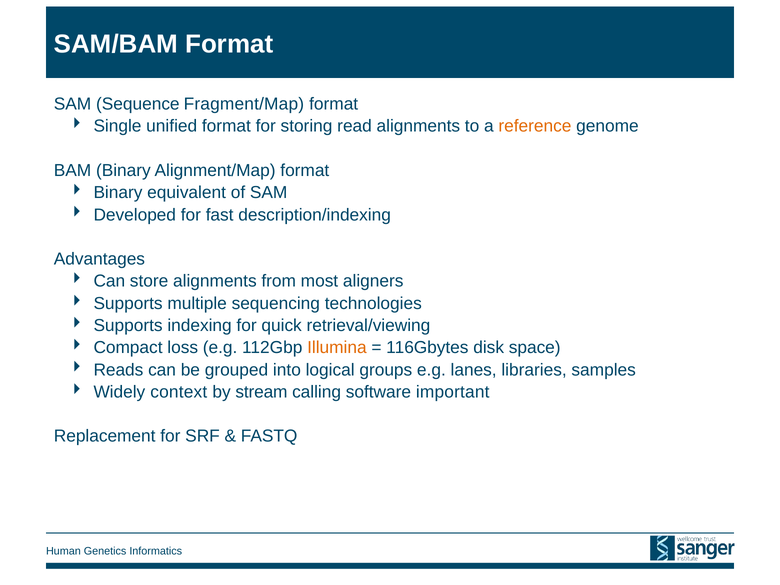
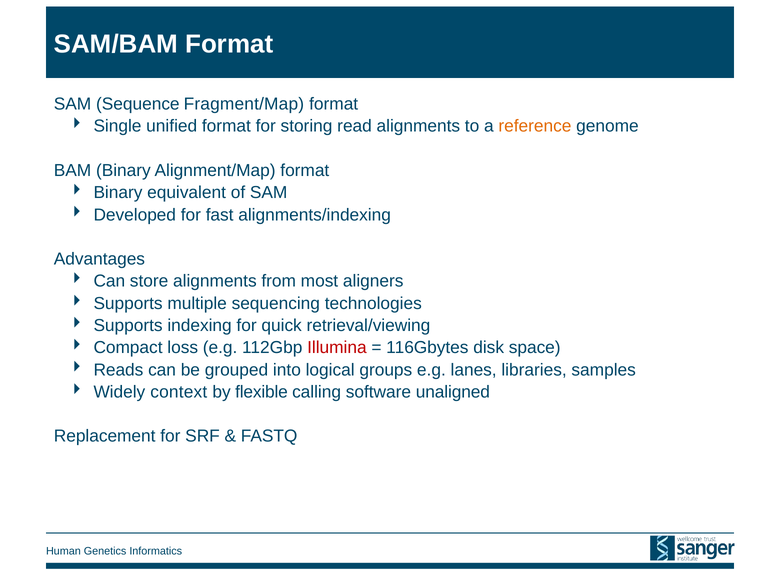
description/indexing: description/indexing -> alignments/indexing
Illumina colour: orange -> red
stream: stream -> flexible
important: important -> unaligned
